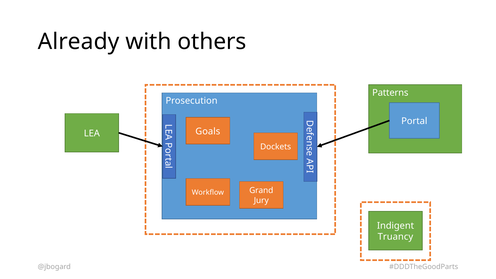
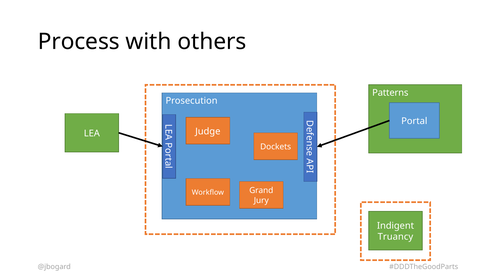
Already: Already -> Process
Goals: Goals -> Judge
